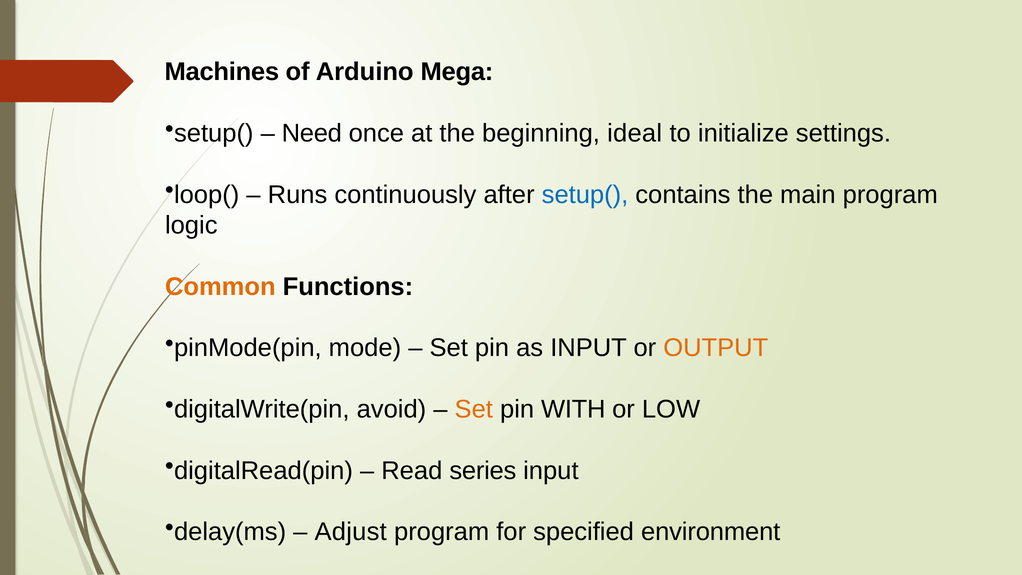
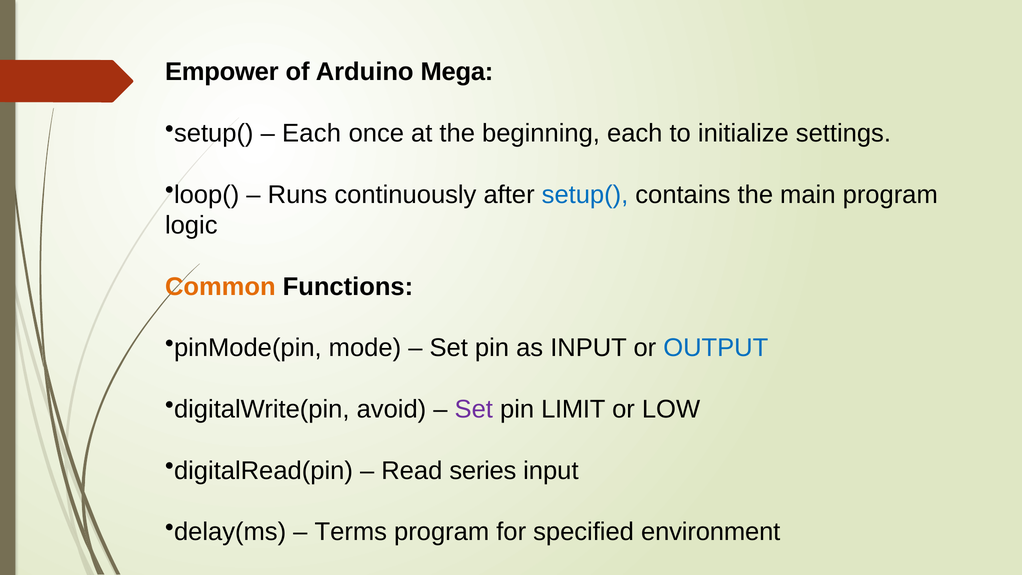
Machines: Machines -> Empower
Need at (312, 133): Need -> Each
beginning ideal: ideal -> each
OUTPUT colour: orange -> blue
Set at (474, 409) colour: orange -> purple
WITH: WITH -> LIMIT
Adjust: Adjust -> Terms
